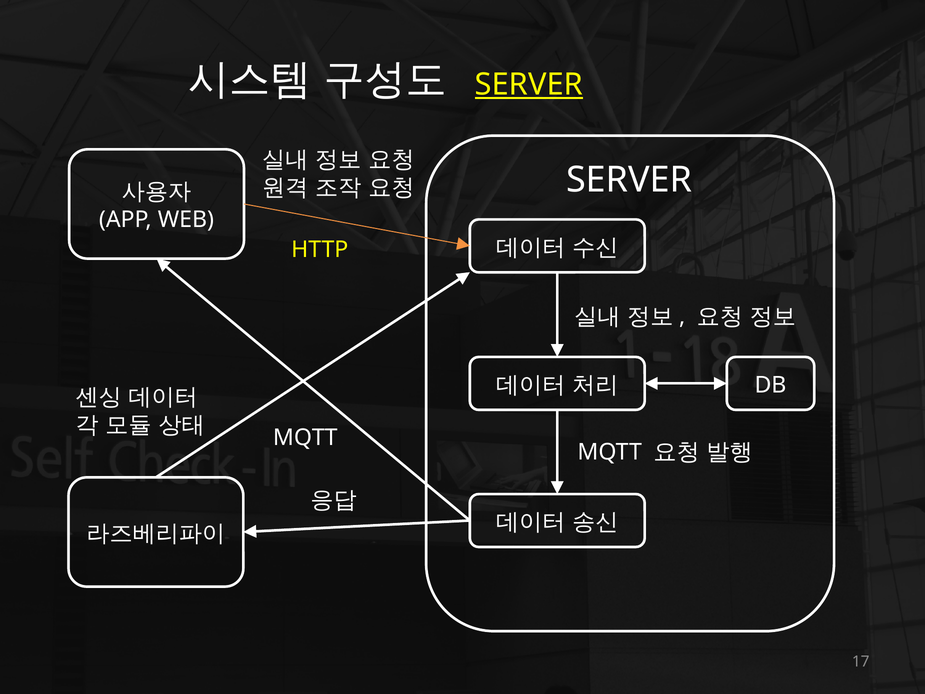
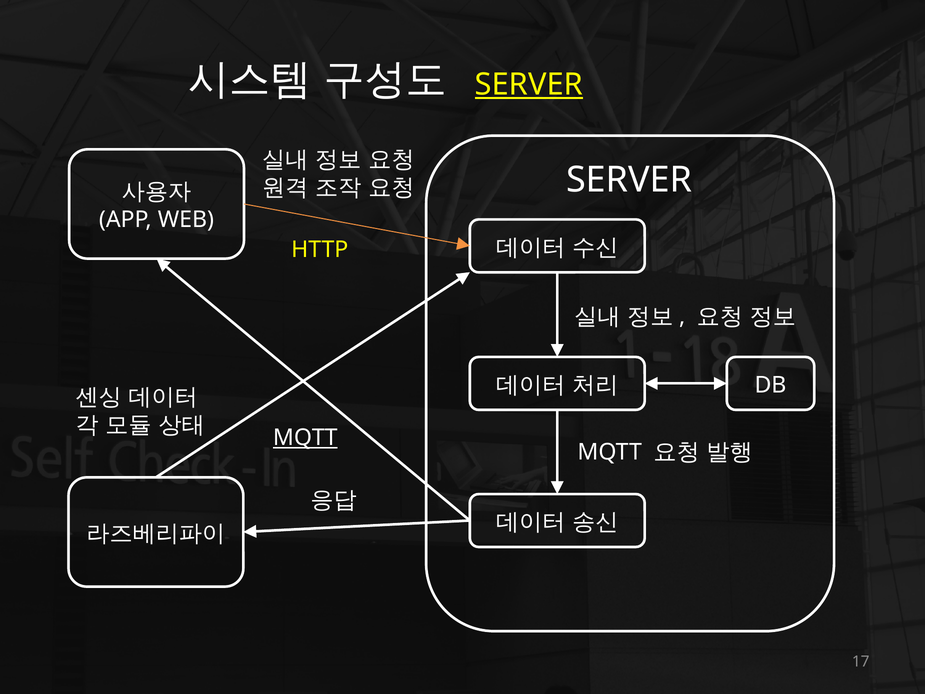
MQTT at (305, 438) underline: none -> present
